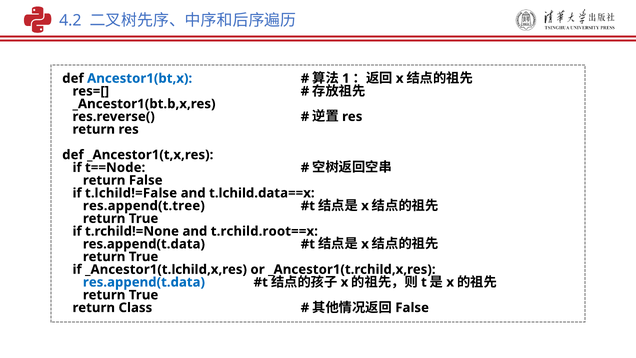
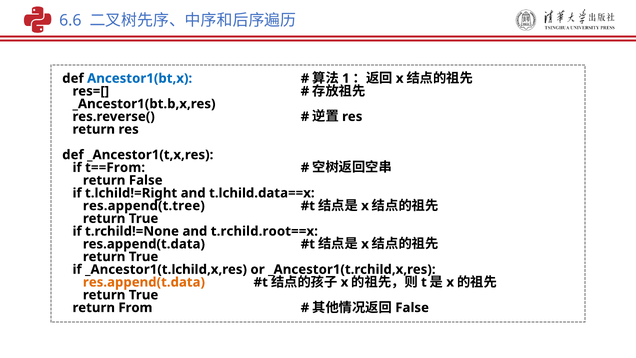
4.2: 4.2 -> 6.6
t==Node: t==Node -> t==From
t.lchild!=False: t.lchild!=False -> t.lchild!=Right
res.append(t.data at (144, 282) colour: blue -> orange
Class: Class -> From
